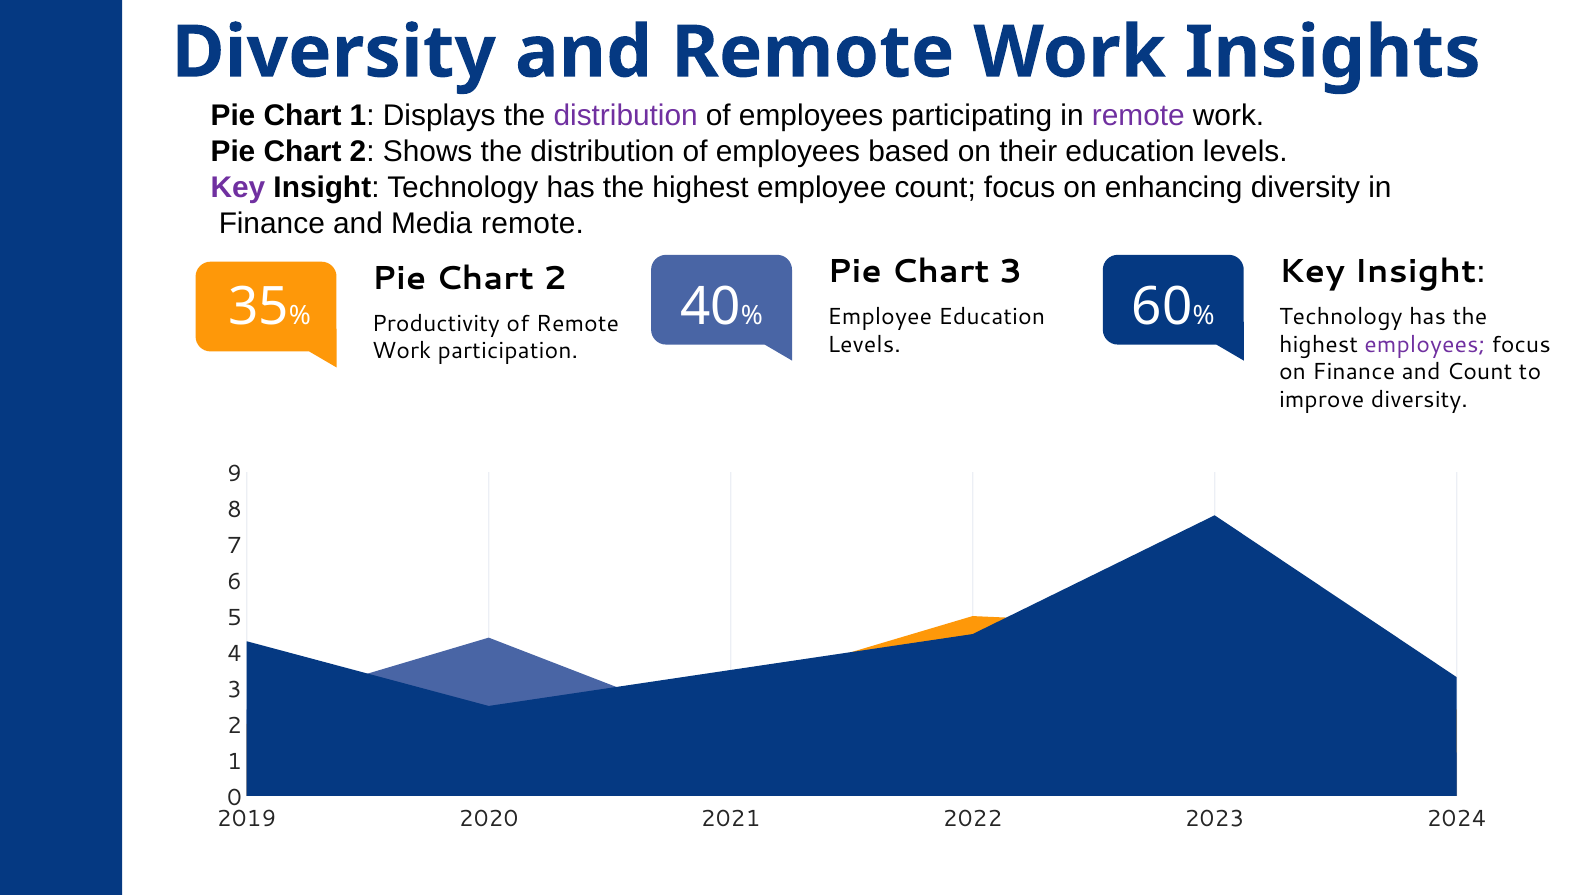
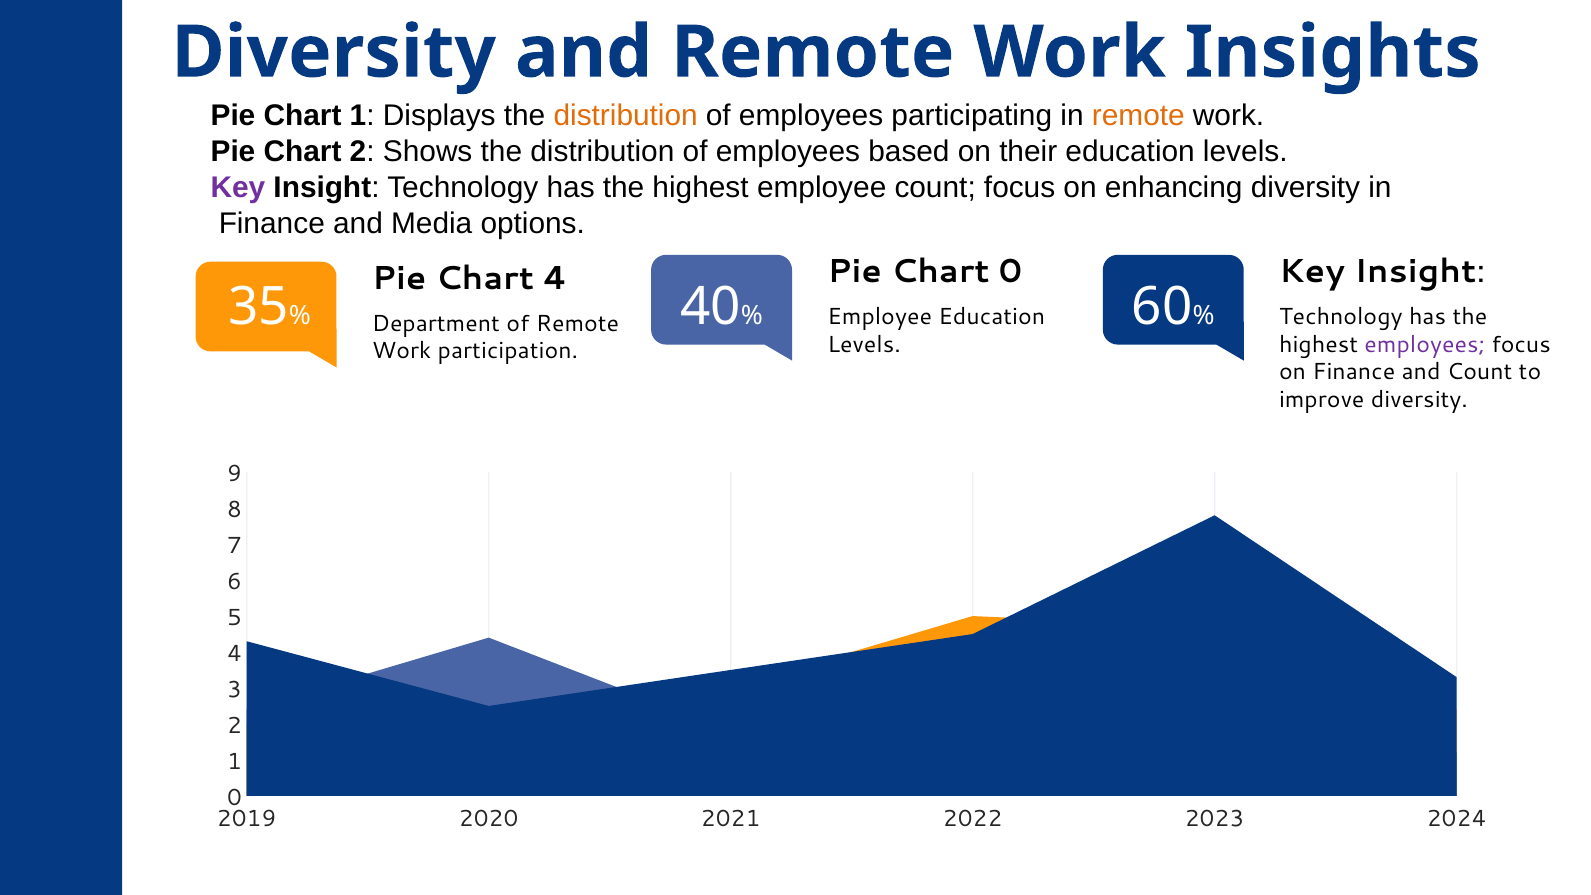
distribution at (626, 116) colour: purple -> orange
remote at (1138, 116) colour: purple -> orange
Media remote: remote -> options
Chart 3: 3 -> 0
2 at (555, 278): 2 -> 4
Productivity: Productivity -> Department
